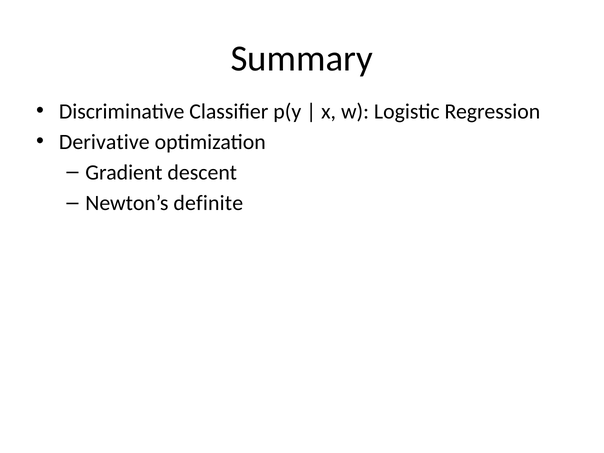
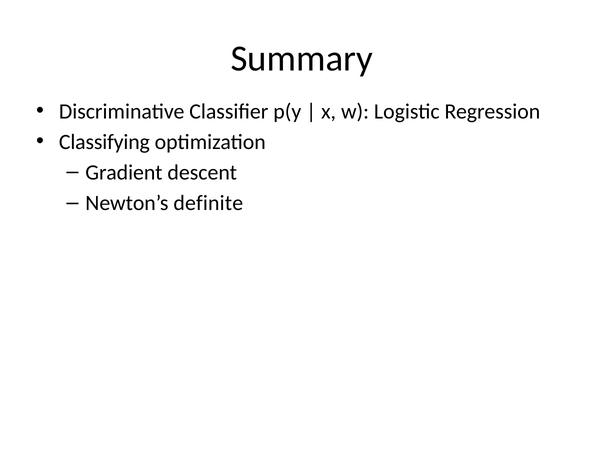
Derivative: Derivative -> Classifying
